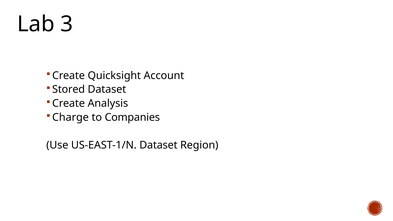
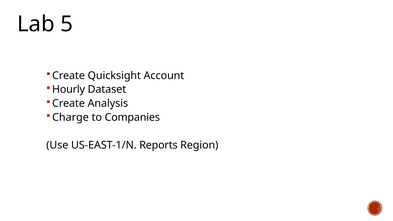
3: 3 -> 5
Stored: Stored -> Hourly
US-EAST-1/N Dataset: Dataset -> Reports
